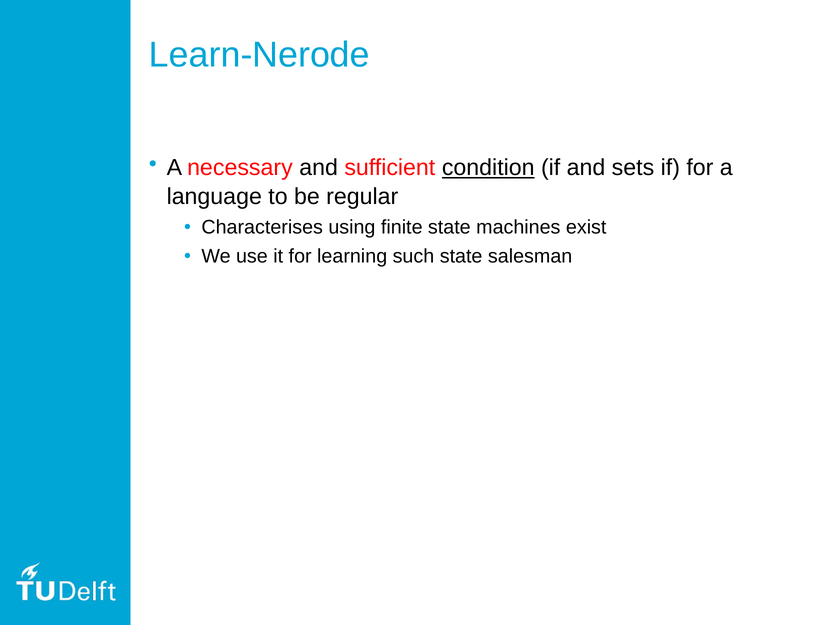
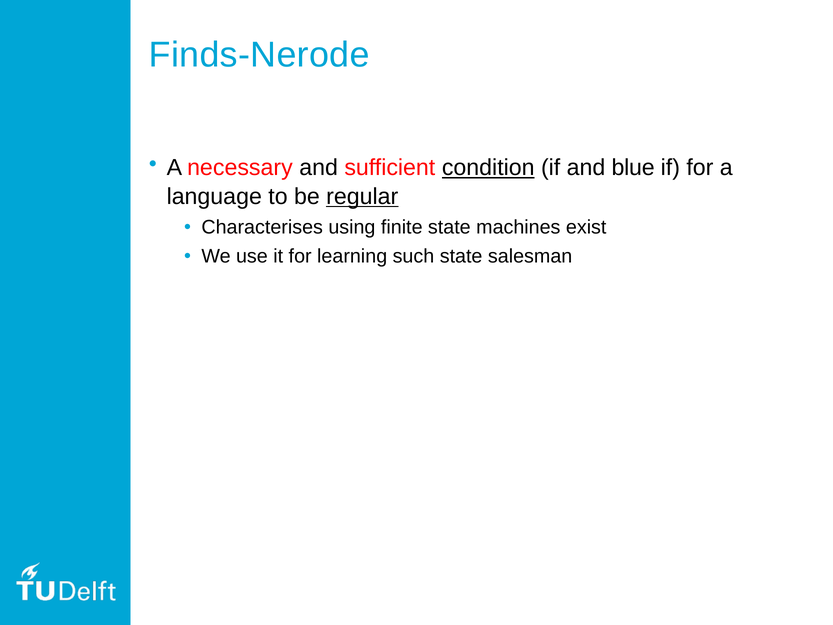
Learn-Nerode: Learn-Nerode -> Finds-Nerode
sets: sets -> blue
regular underline: none -> present
